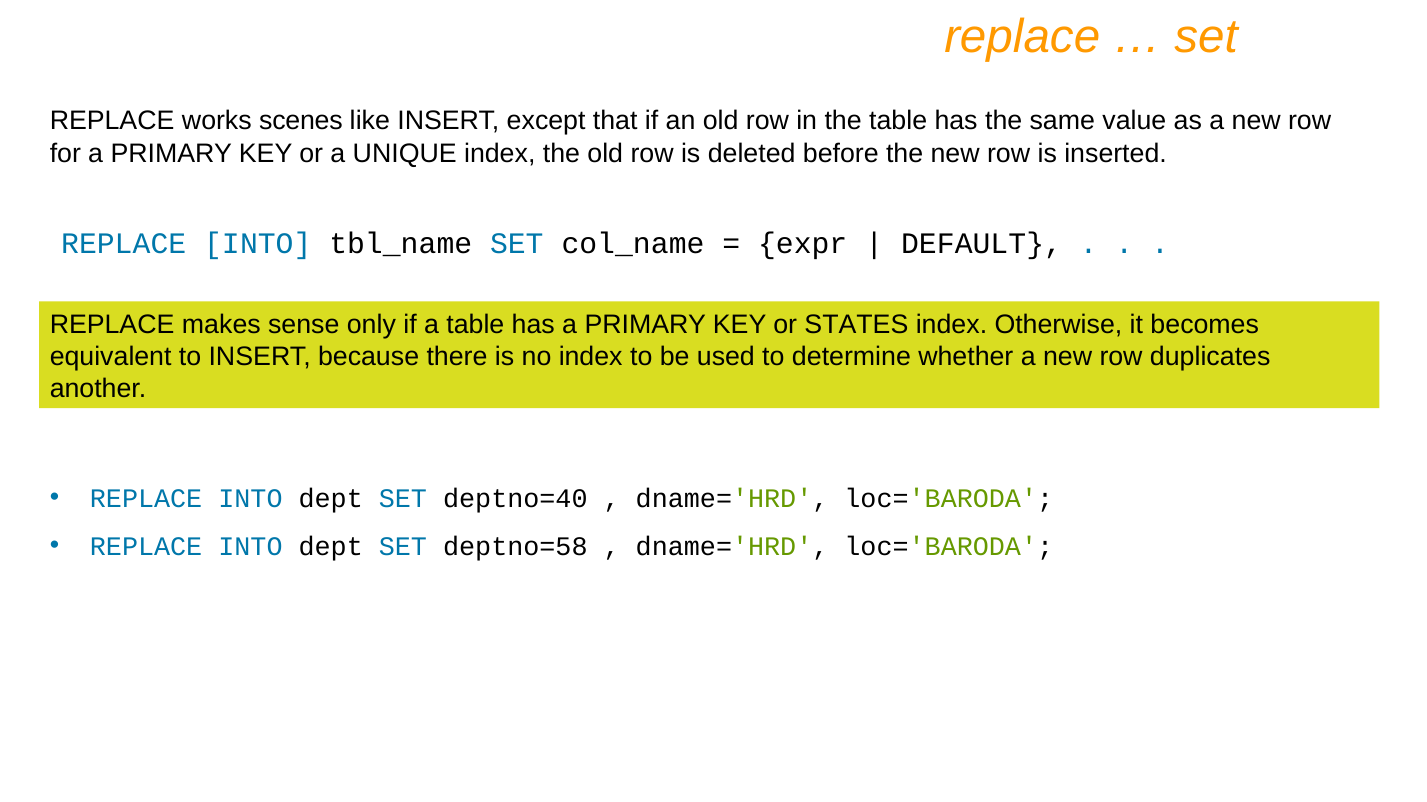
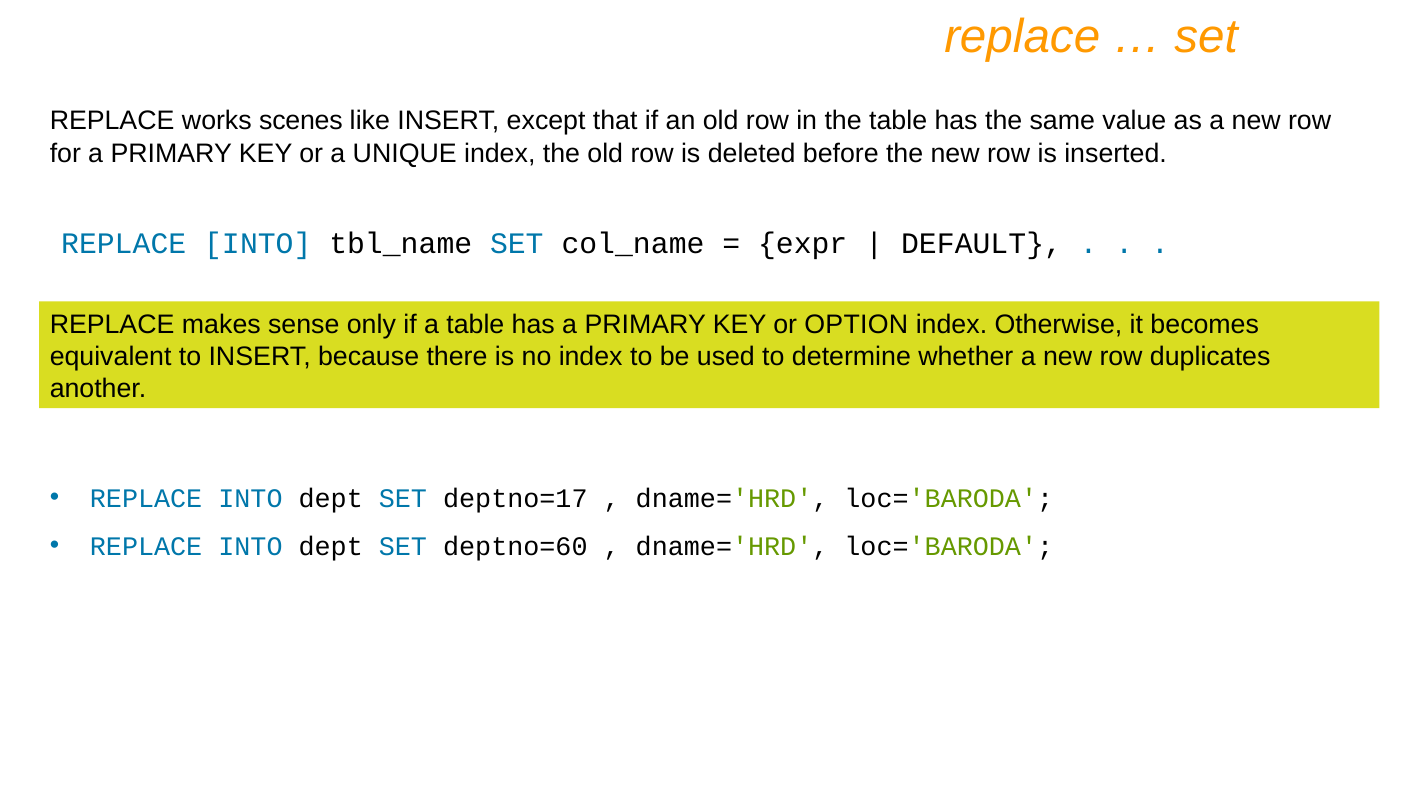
STATES: STATES -> OPTION
deptno=40: deptno=40 -> deptno=17
deptno=58: deptno=58 -> deptno=60
